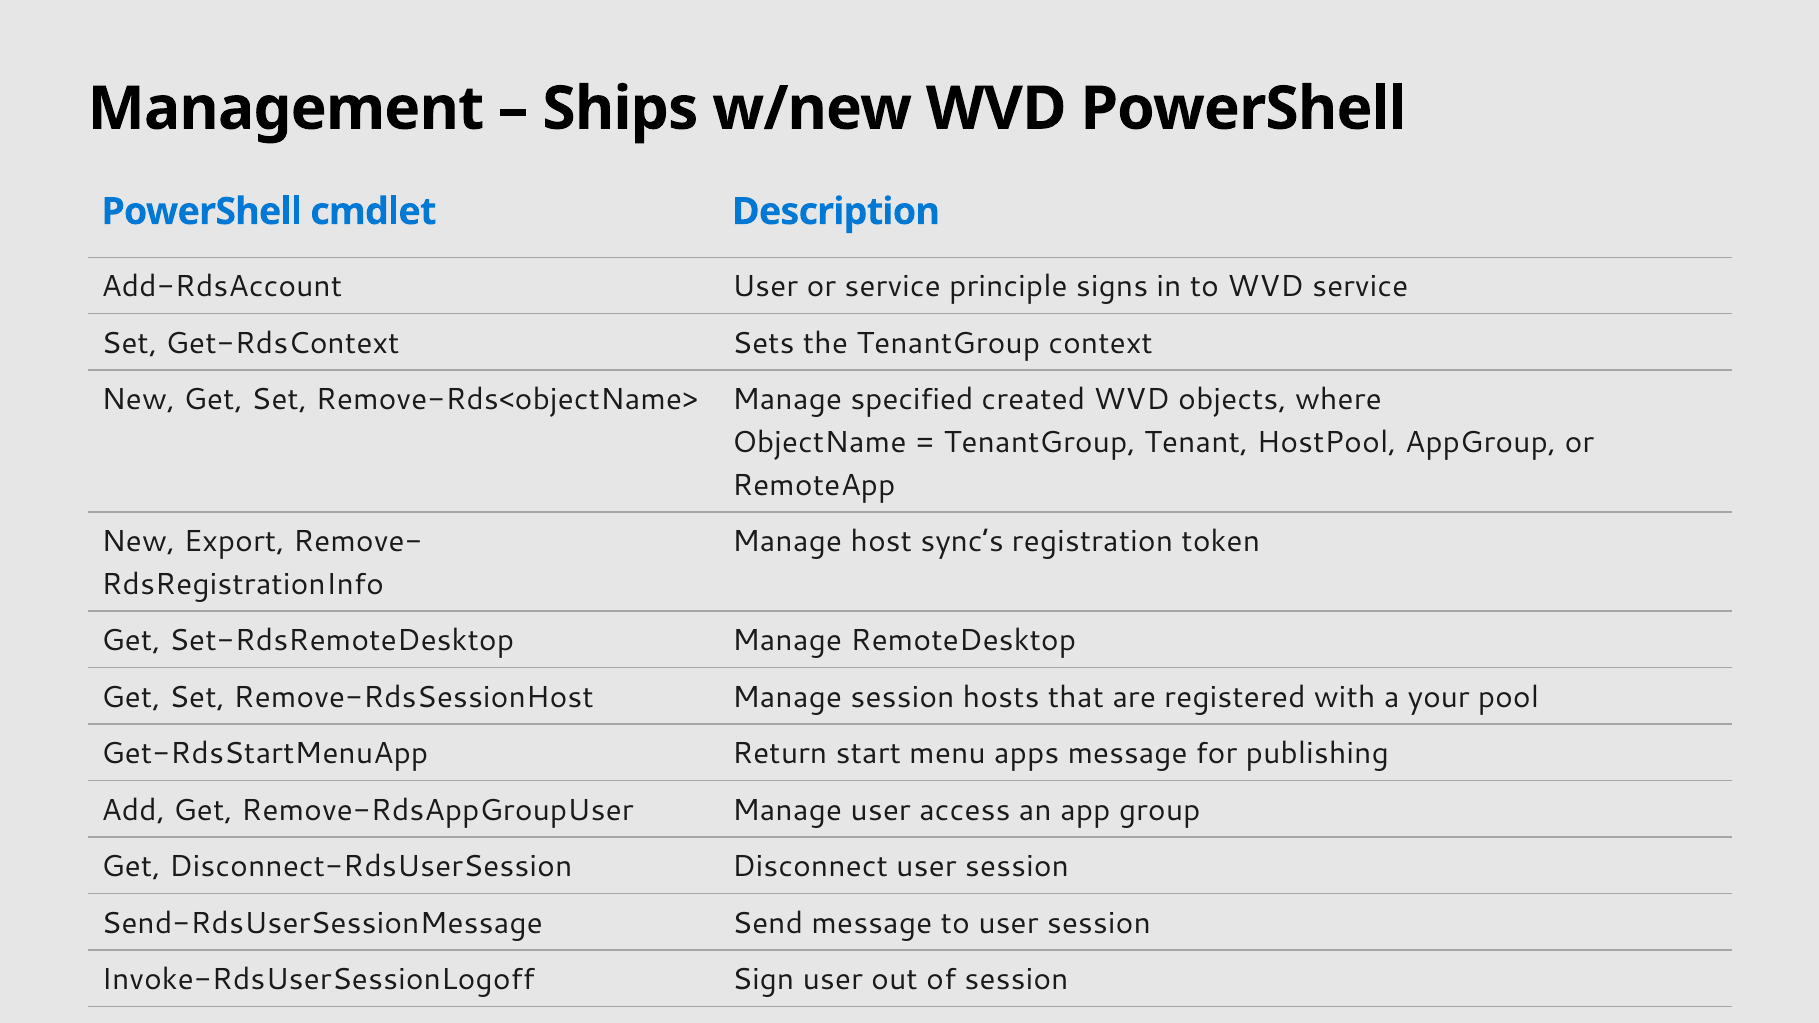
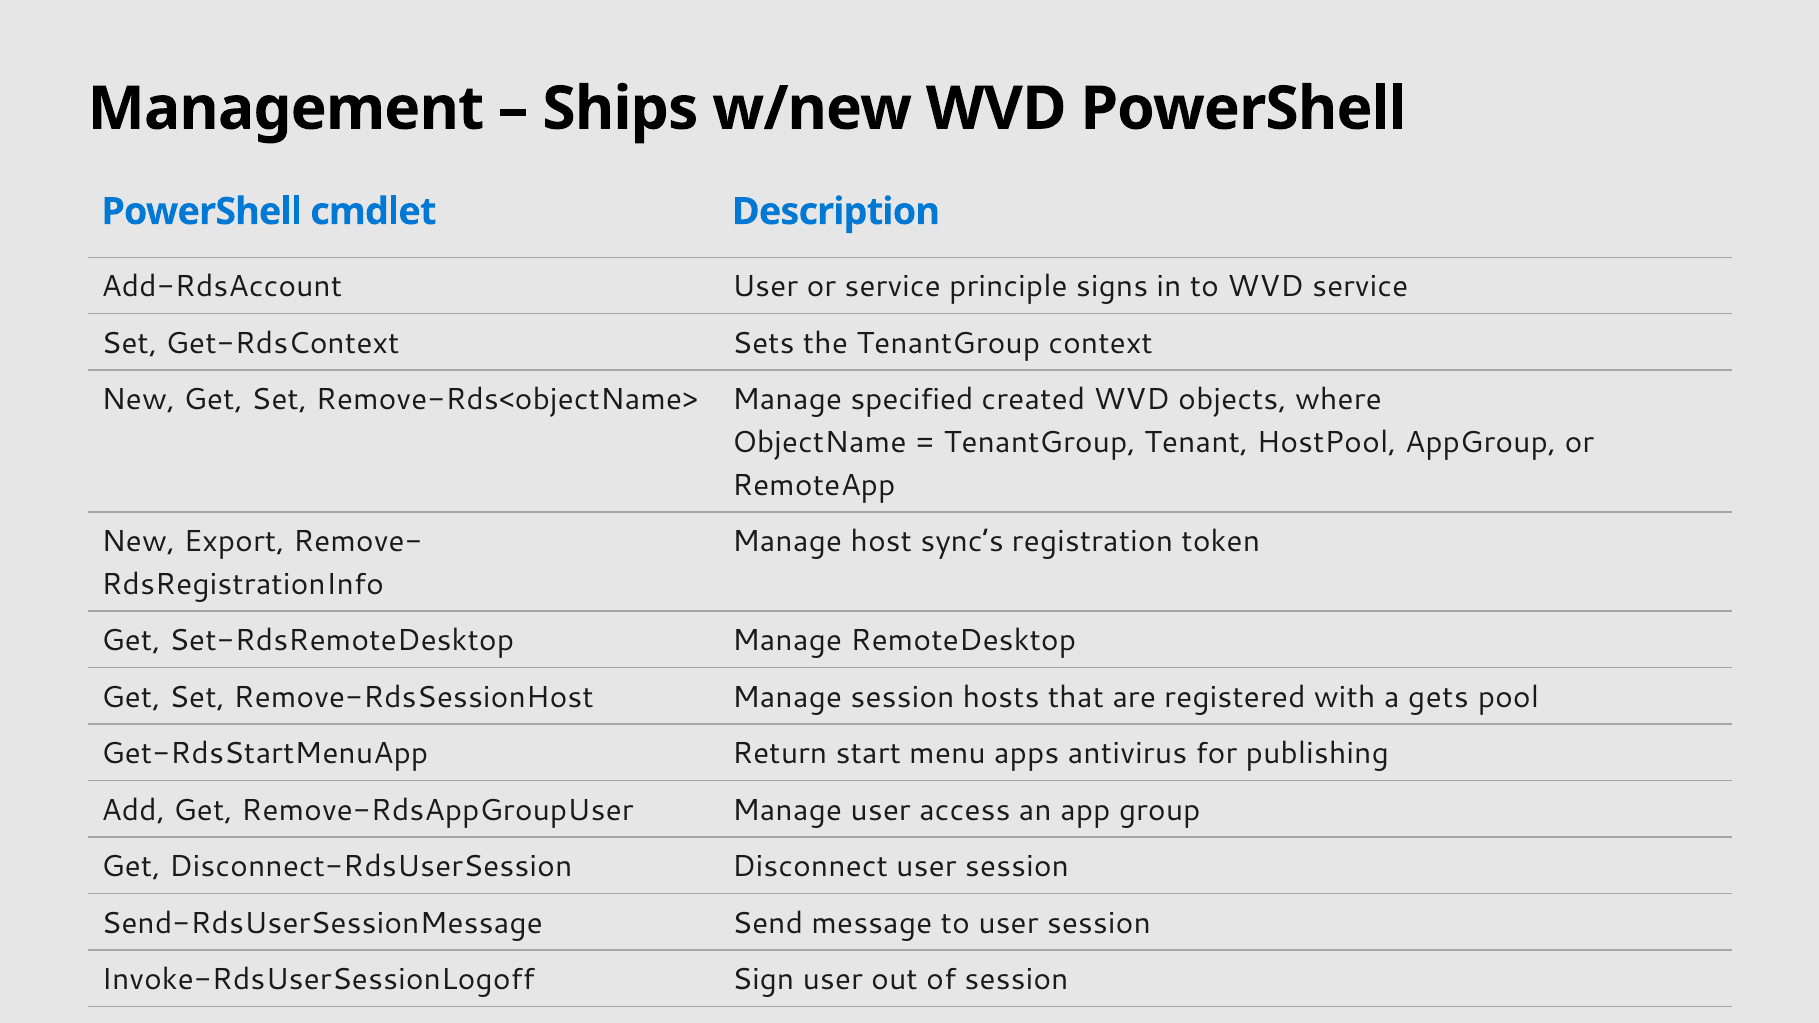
your: your -> gets
apps message: message -> antivirus
